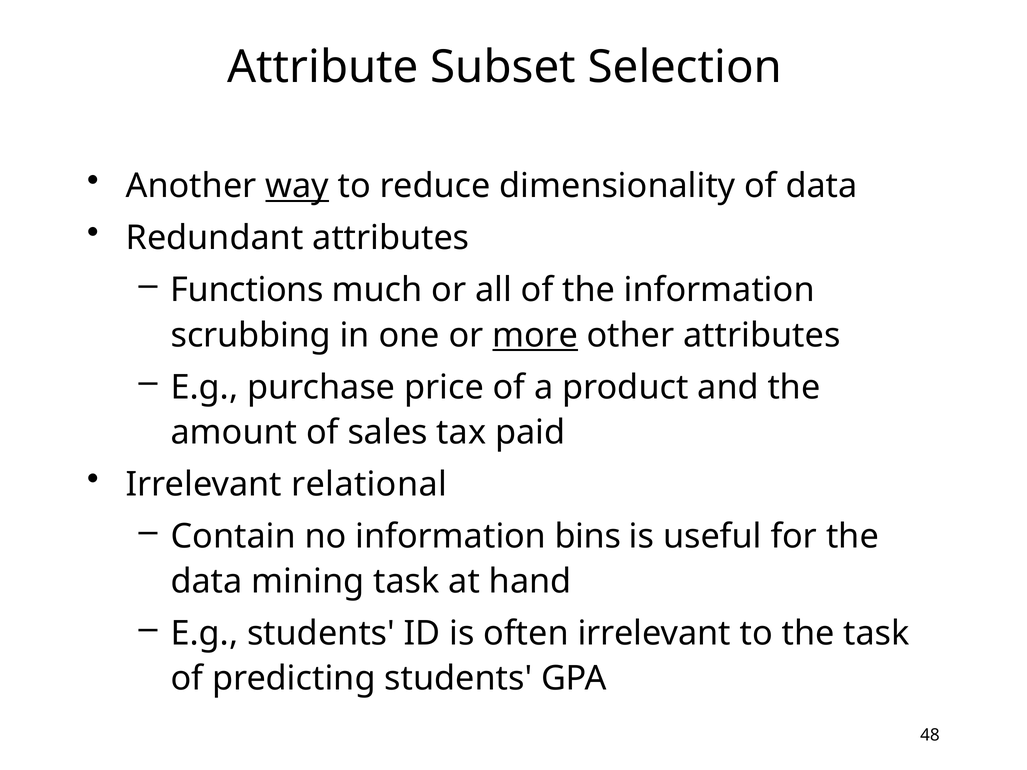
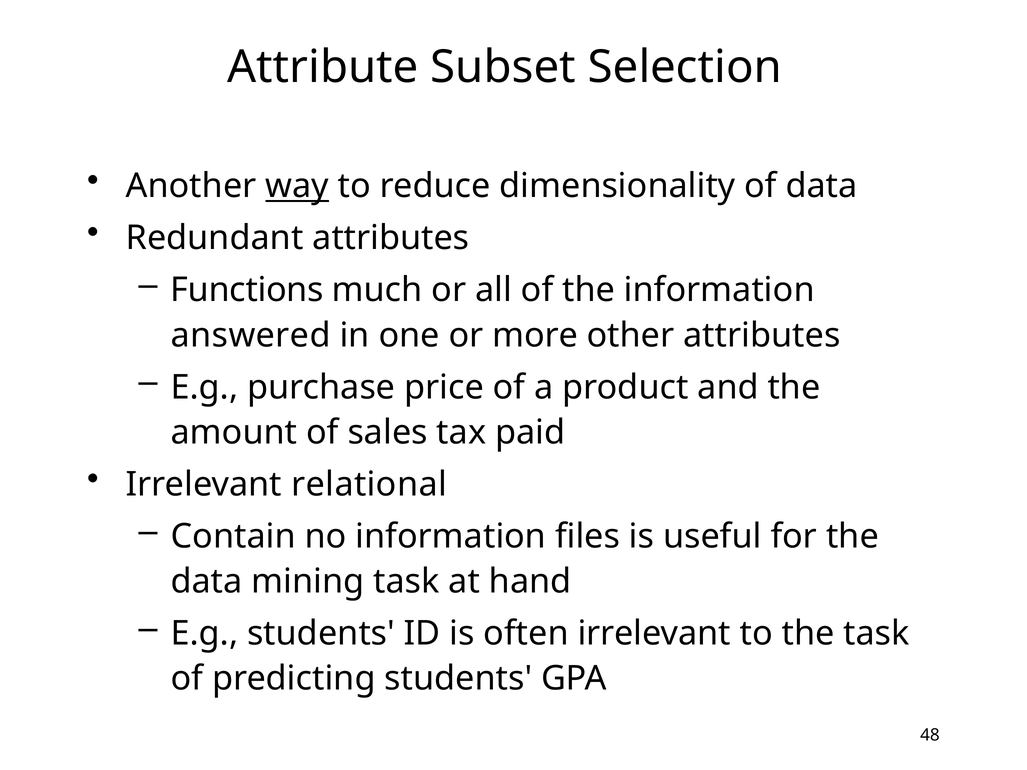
scrubbing: scrubbing -> answered
more underline: present -> none
bins: bins -> files
